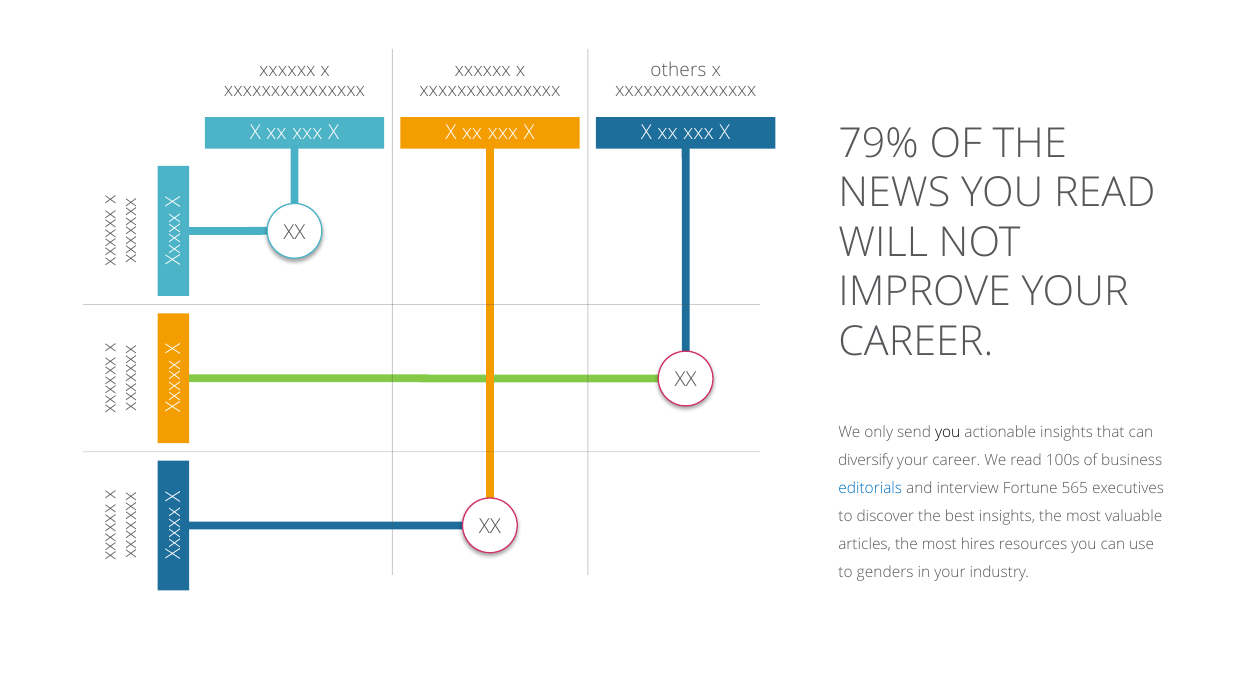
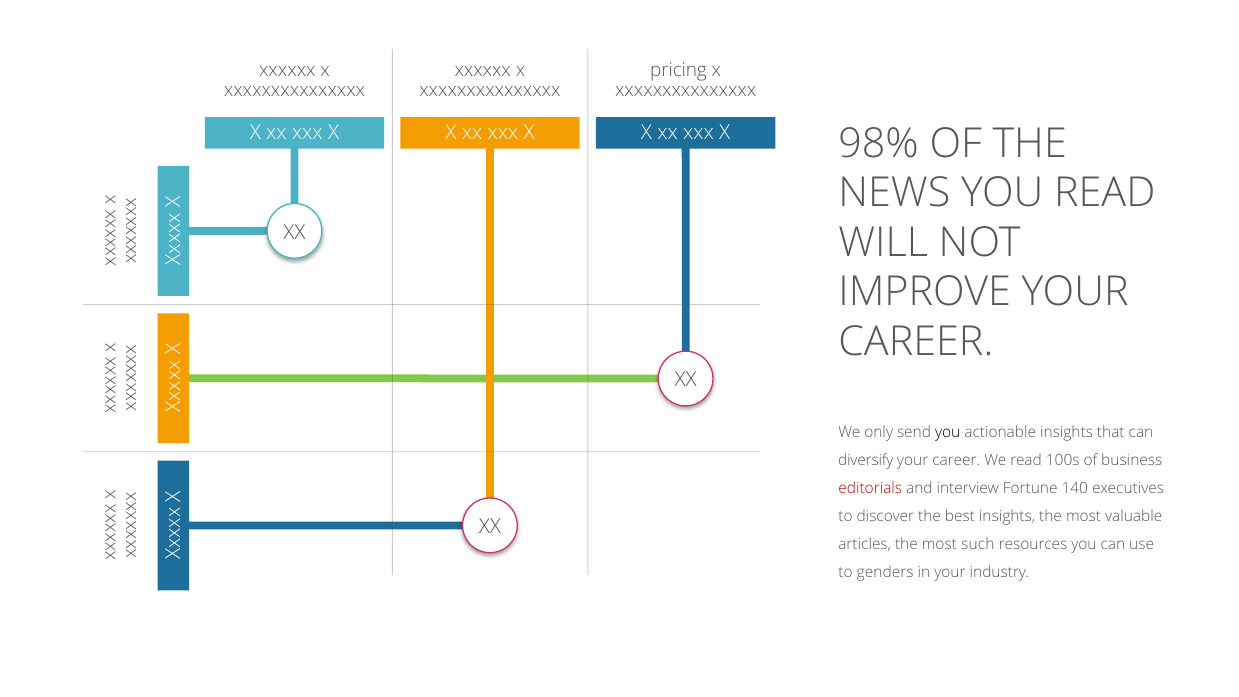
others: others -> pricing
79%: 79% -> 98%
editorials colour: blue -> red
565: 565 -> 140
hires: hires -> such
